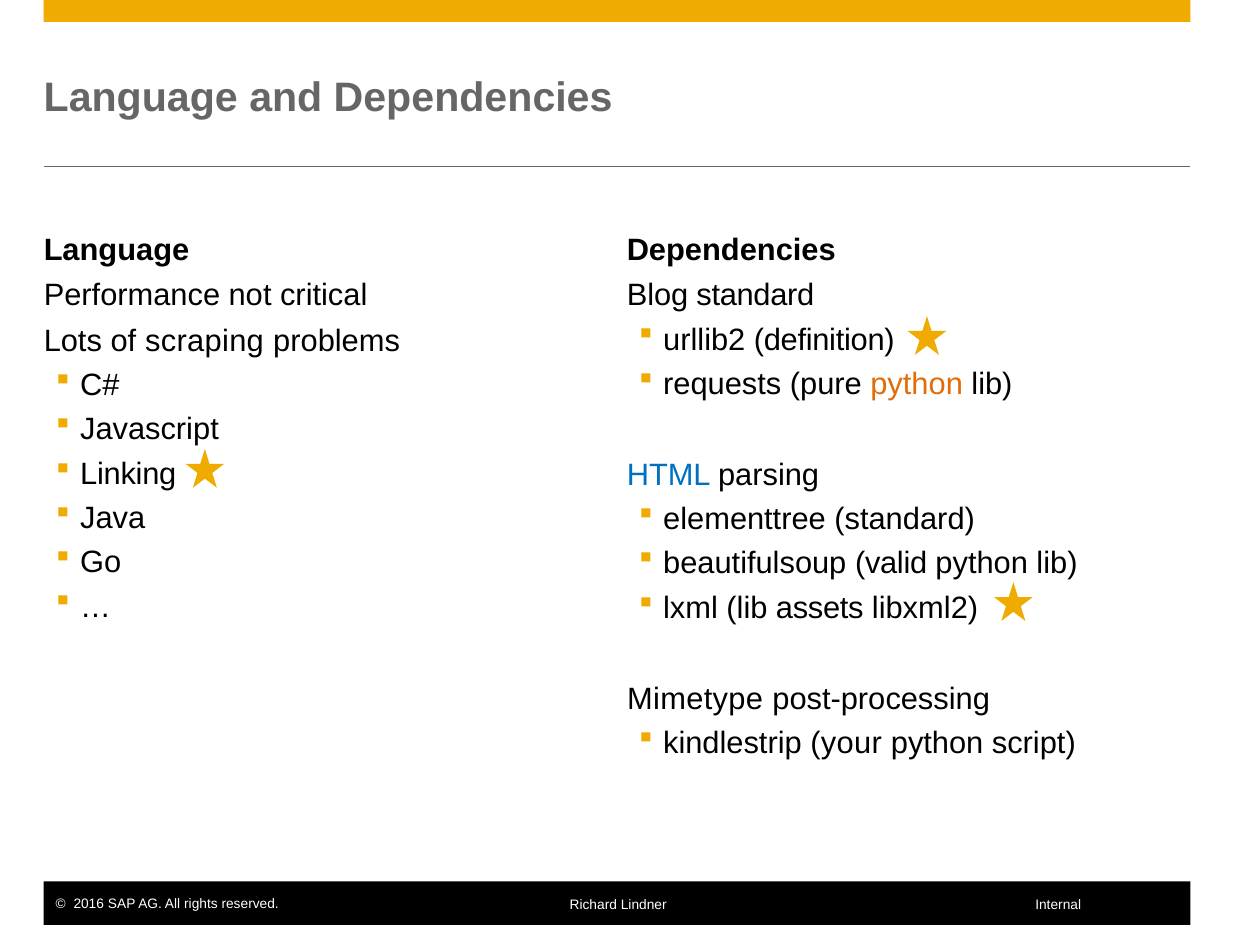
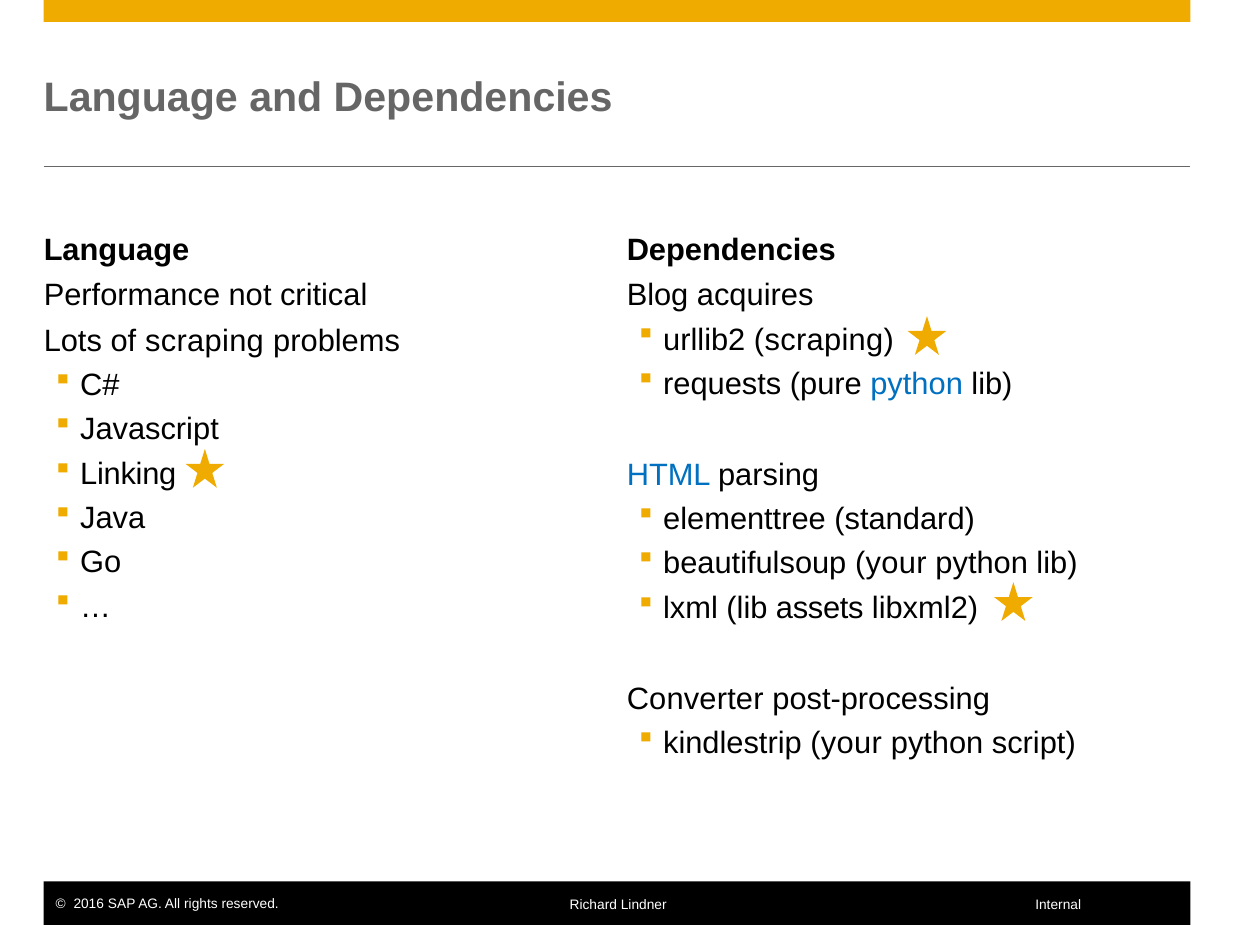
Blog standard: standard -> acquires
urllib2 definition: definition -> scraping
python at (917, 384) colour: orange -> blue
beautifulsoup valid: valid -> your
Mimetype: Mimetype -> Converter
